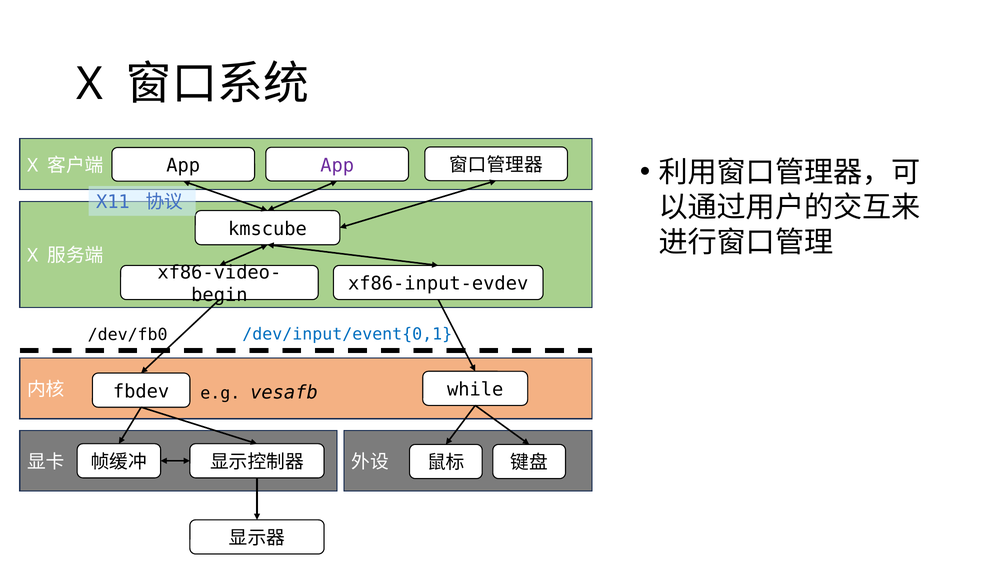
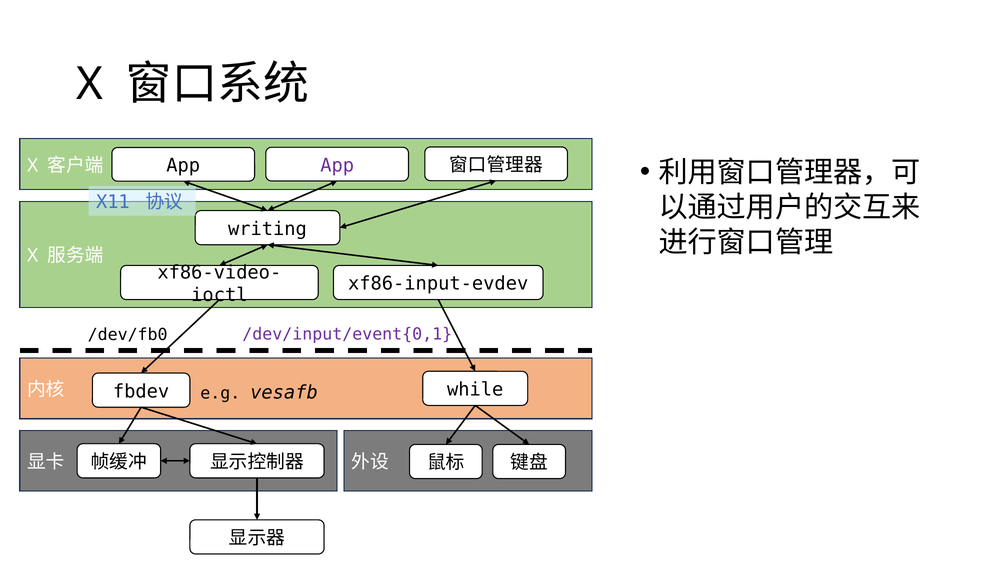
kmscube: kmscube -> writing
begin: begin -> ioctl
/dev/input/event{0,1 colour: blue -> purple
